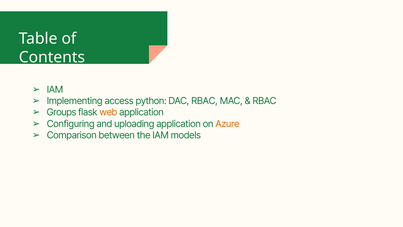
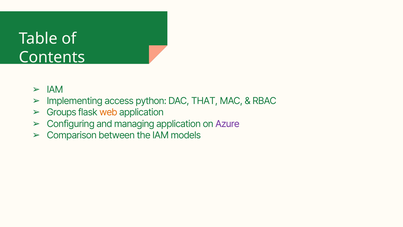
DAC RBAC: RBAC -> THAT
uploading: uploading -> managing
Azure colour: orange -> purple
